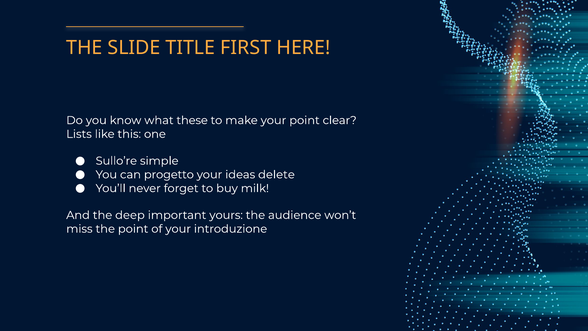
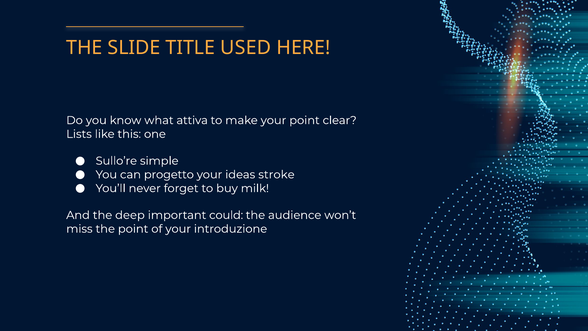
FIRST: FIRST -> USED
these: these -> attiva
delete: delete -> stroke
yours: yours -> could
